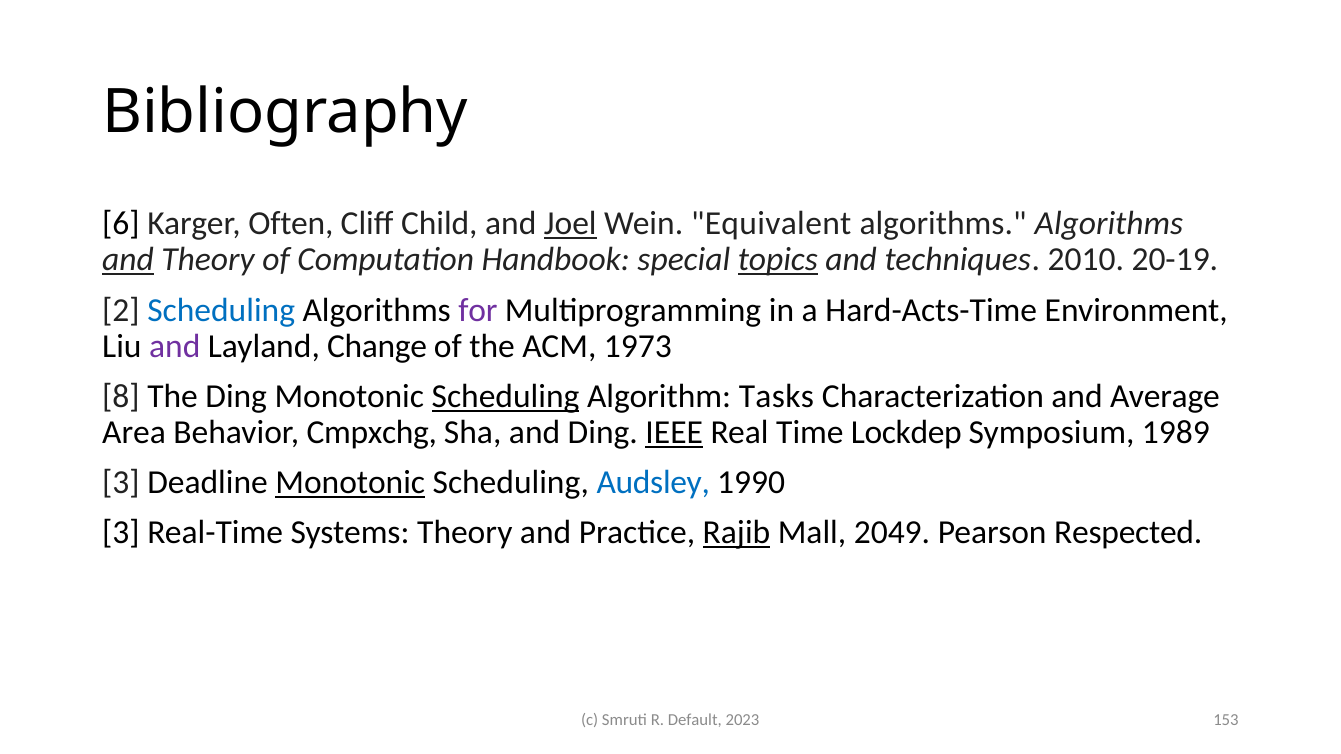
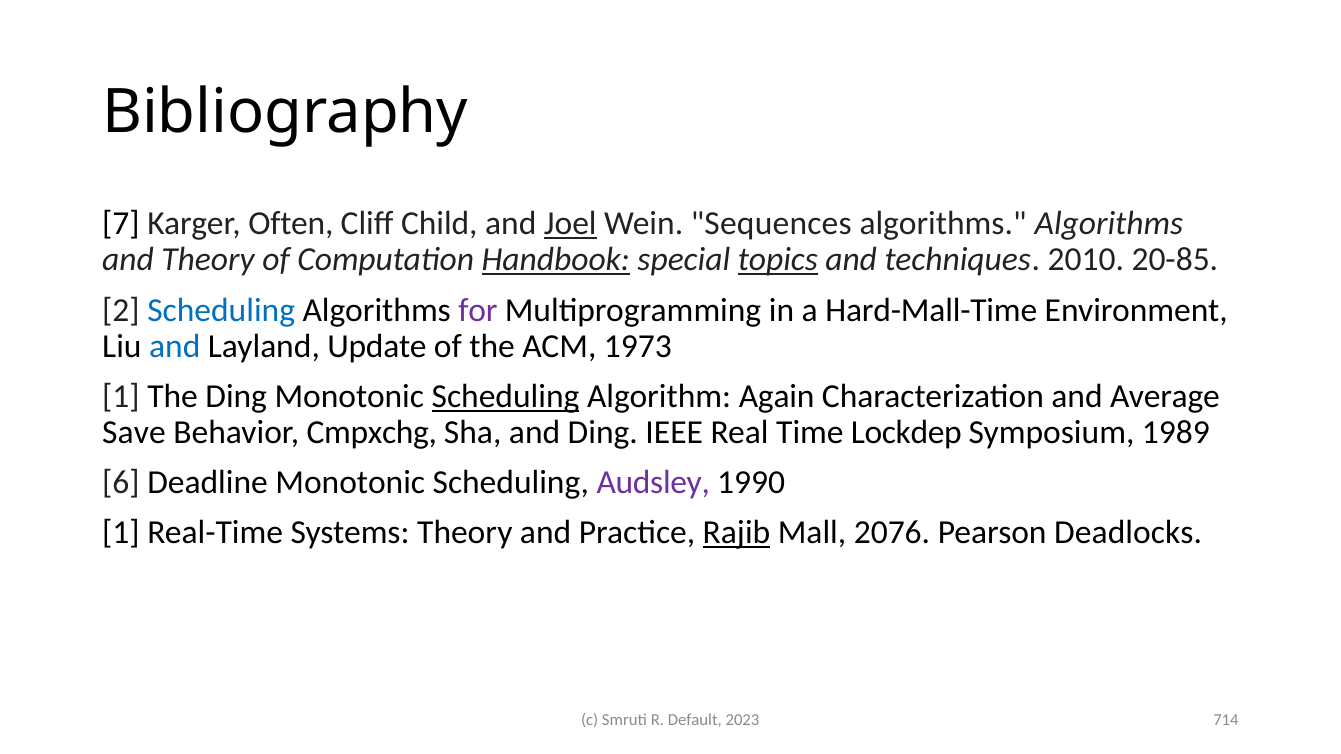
6: 6 -> 7
Equivalent: Equivalent -> Sequences
and at (128, 260) underline: present -> none
Handbook underline: none -> present
20-19: 20-19 -> 20-85
Hard-Acts-Time: Hard-Acts-Time -> Hard-Mall-Time
and at (175, 346) colour: purple -> blue
Change: Change -> Update
8 at (121, 396): 8 -> 1
Tasks: Tasks -> Again
Area: Area -> Save
IEEE underline: present -> none
3 at (121, 483): 3 -> 6
Monotonic at (350, 483) underline: present -> none
Audsley colour: blue -> purple
3 at (121, 533): 3 -> 1
2049: 2049 -> 2076
Respected: Respected -> Deadlocks
153: 153 -> 714
